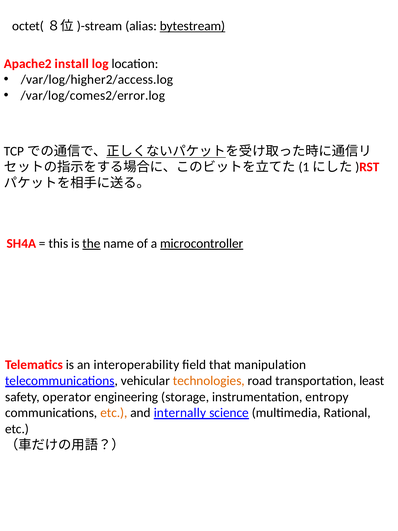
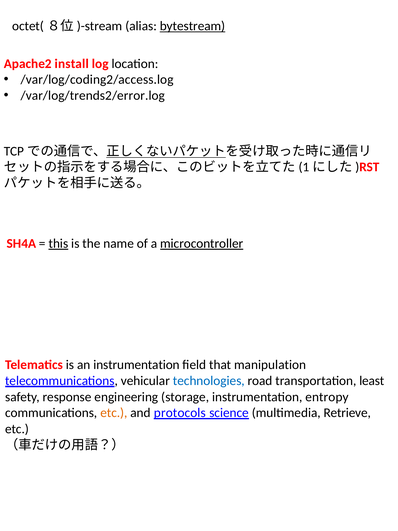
/var/log/higher2/access.log: /var/log/higher2/access.log -> /var/log/coding2/access.log
/var/log/comes2/error.log: /var/log/comes2/error.log -> /var/log/trends2/error.log
this underline: none -> present
the underline: present -> none
an interoperability: interoperability -> instrumentation
technologies colour: orange -> blue
operator: operator -> response
internally: internally -> protocols
Rational: Rational -> Retrieve
